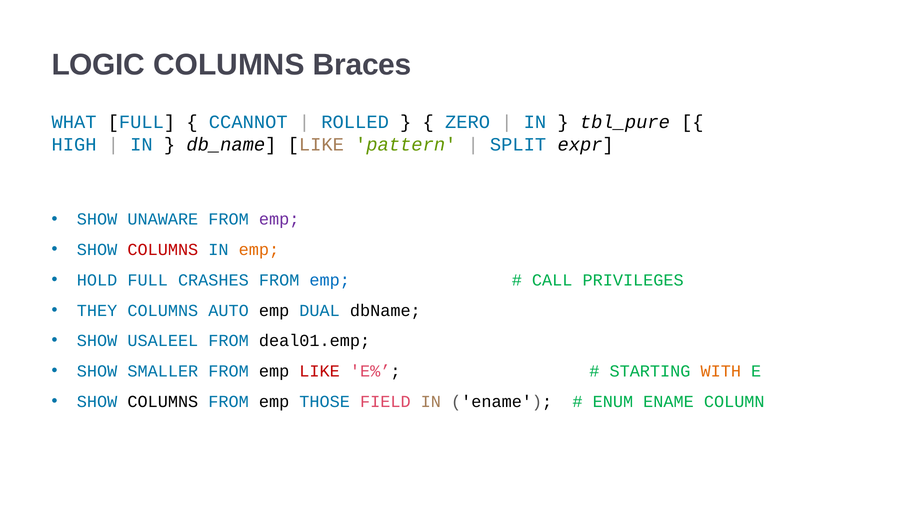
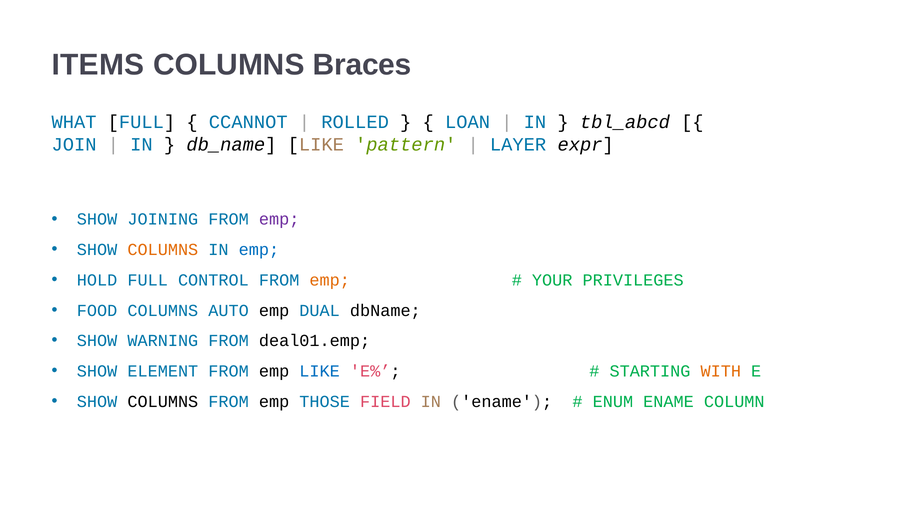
LOGIC: LOGIC -> ITEMS
ZERO: ZERO -> LOAN
tbl_pure: tbl_pure -> tbl_abcd
HIGH: HIGH -> JOIN
SPLIT: SPLIT -> LAYER
UNAWARE: UNAWARE -> JOINING
COLUMNS at (163, 250) colour: red -> orange
emp at (259, 250) colour: orange -> blue
CRASHES: CRASHES -> CONTROL
emp at (330, 280) colour: blue -> orange
CALL: CALL -> YOUR
THEY: THEY -> FOOD
USALEEL: USALEEL -> WARNING
SMALLER: SMALLER -> ELEMENT
LIKE at (320, 371) colour: red -> blue
